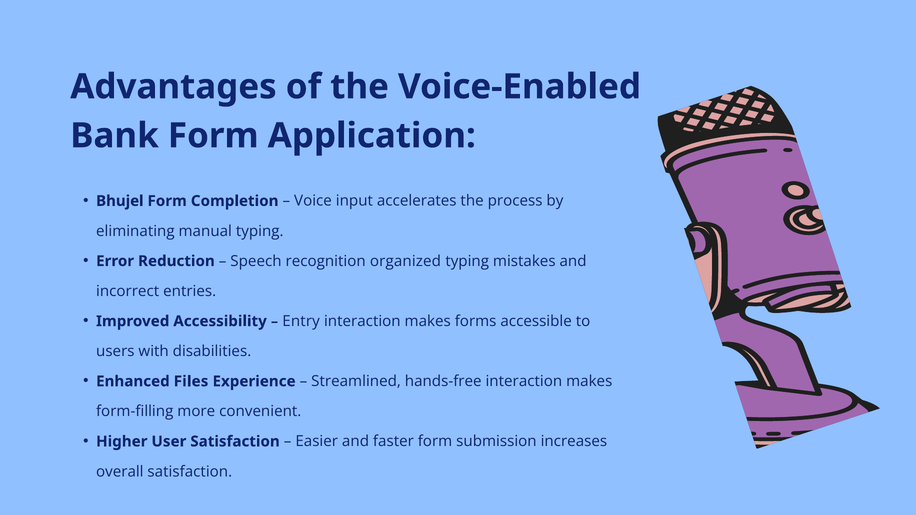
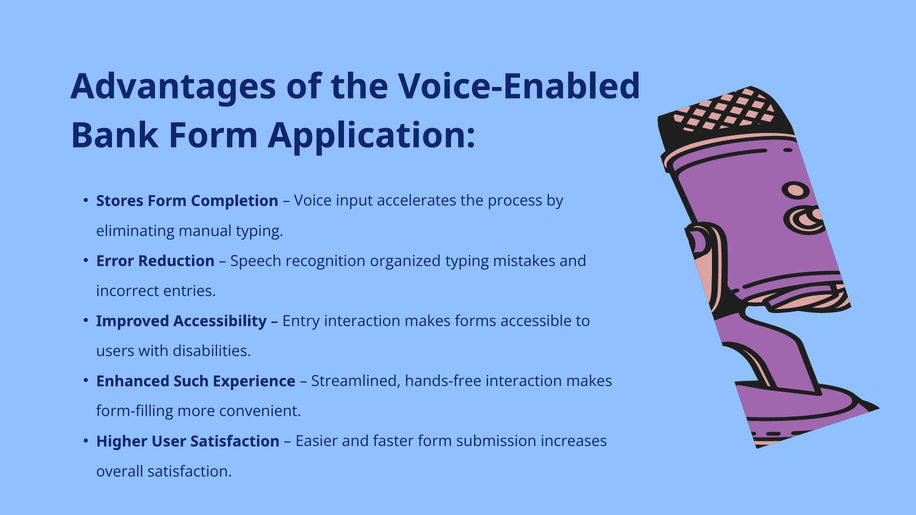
Bhujel: Bhujel -> Stores
Files: Files -> Such
